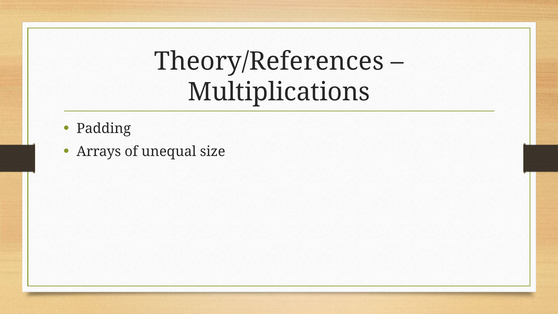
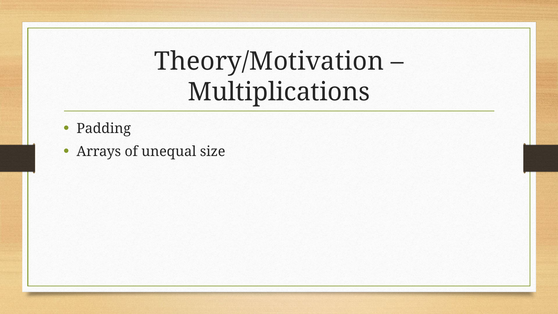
Theory/References: Theory/References -> Theory/Motivation
